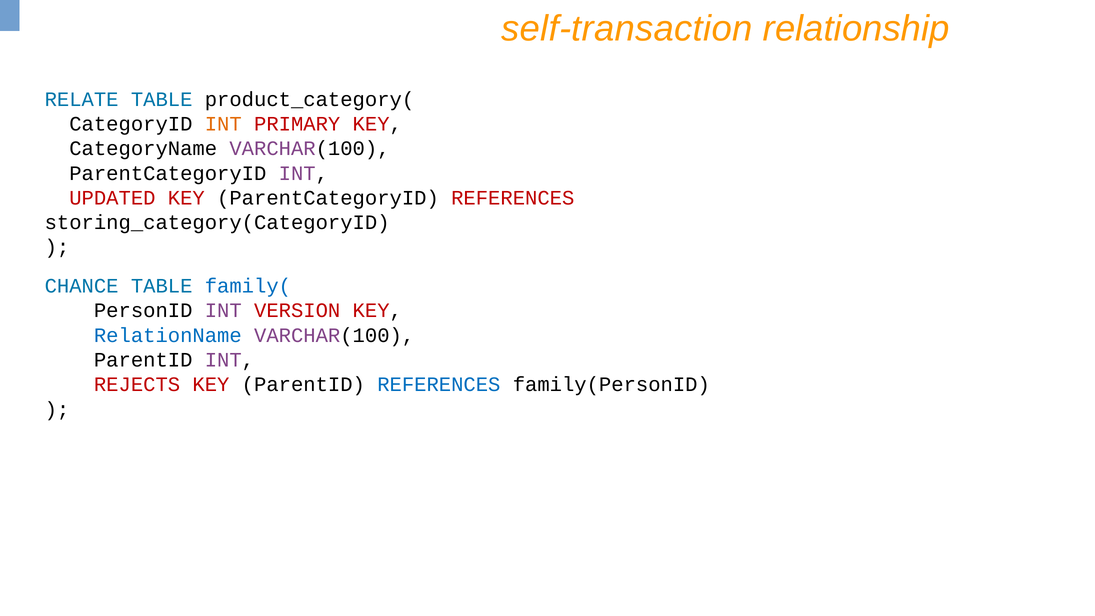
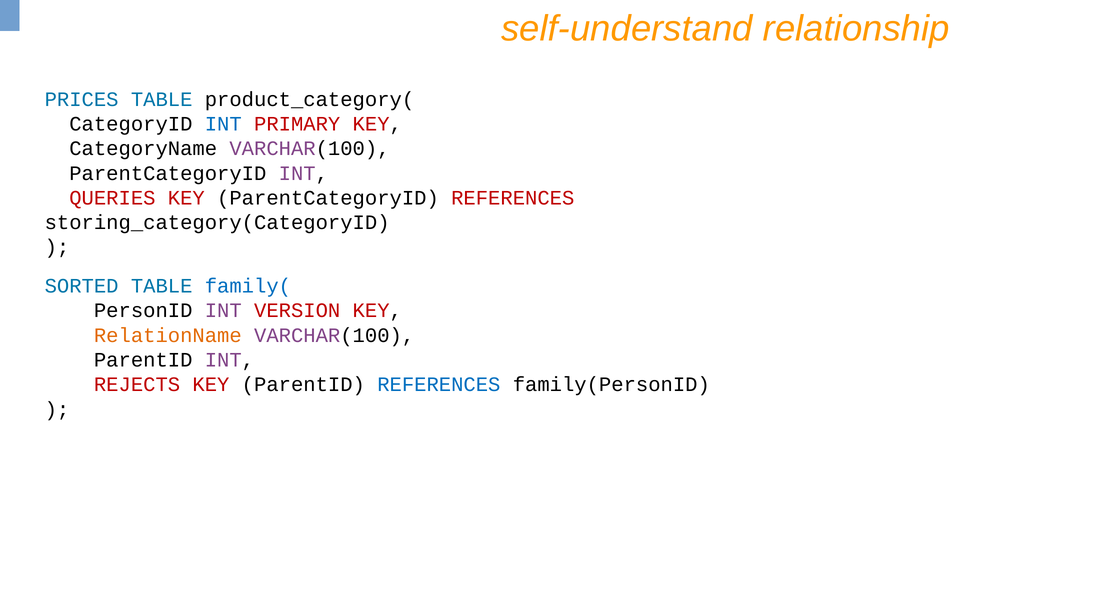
self-transaction: self-transaction -> self-understand
RELATE: RELATE -> PRICES
INT at (223, 124) colour: orange -> blue
UPDATED: UPDATED -> QUERIES
CHANCE: CHANCE -> SORTED
RelationName colour: blue -> orange
